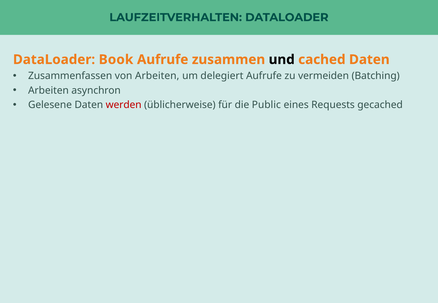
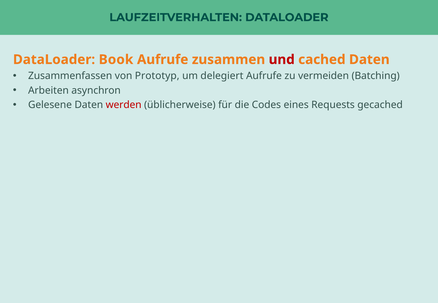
und colour: black -> red
von Arbeiten: Arbeiten -> Prototyp
Public: Public -> Codes
